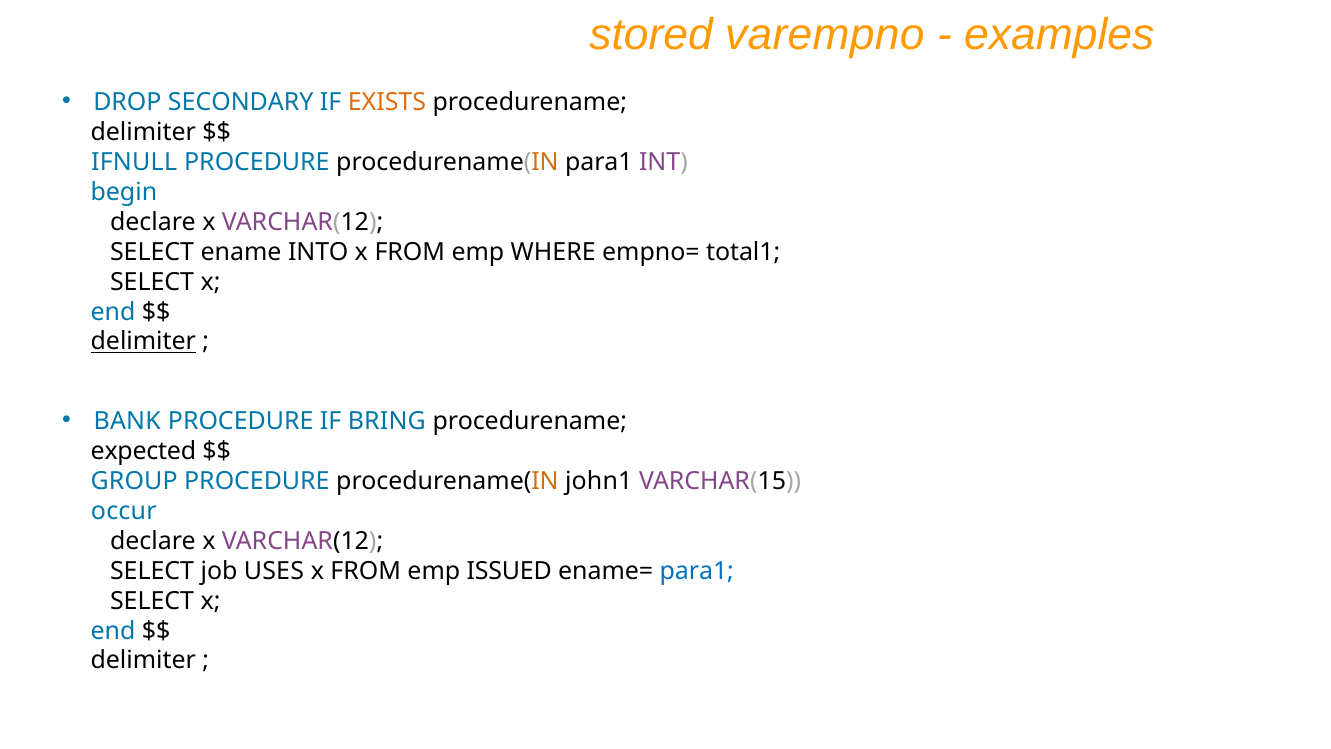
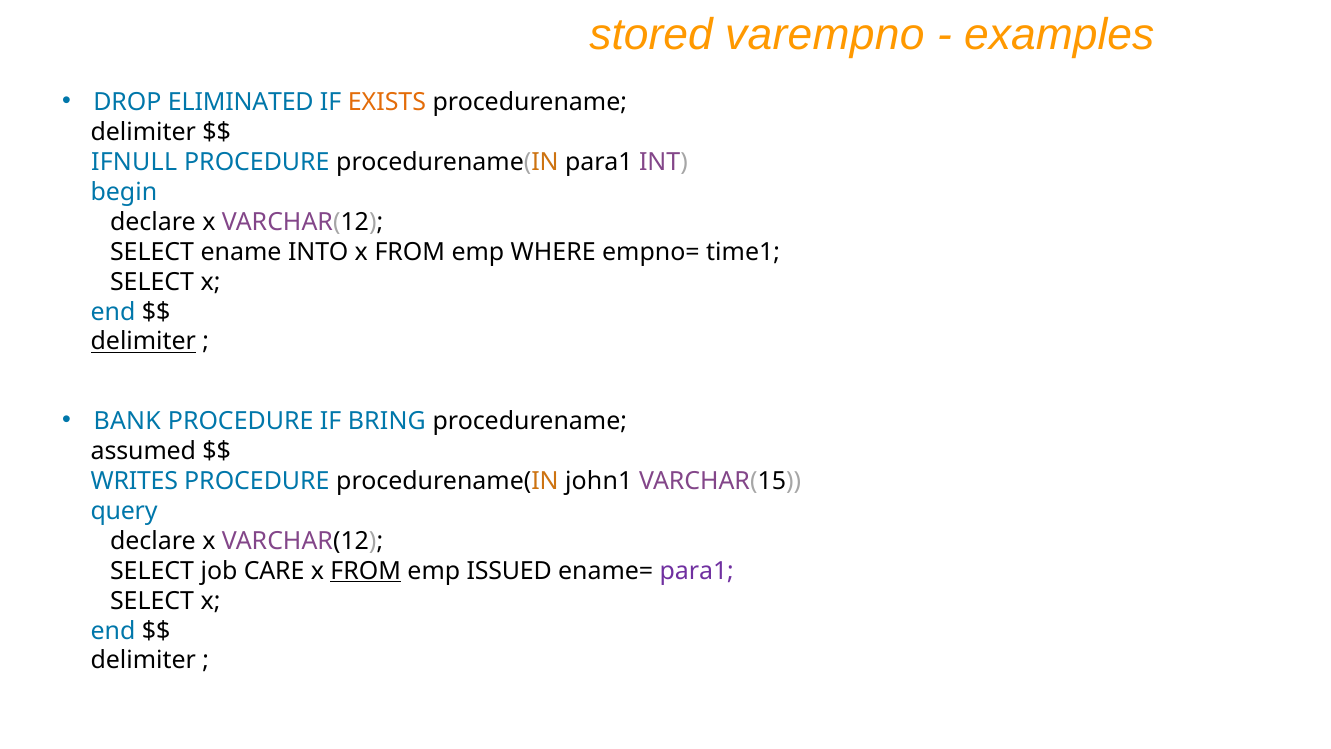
SECONDARY: SECONDARY -> ELIMINATED
total1: total1 -> time1
expected: expected -> assumed
GROUP: GROUP -> WRITES
occur: occur -> query
USES: USES -> CARE
FROM at (366, 571) underline: none -> present
para1 at (697, 571) colour: blue -> purple
